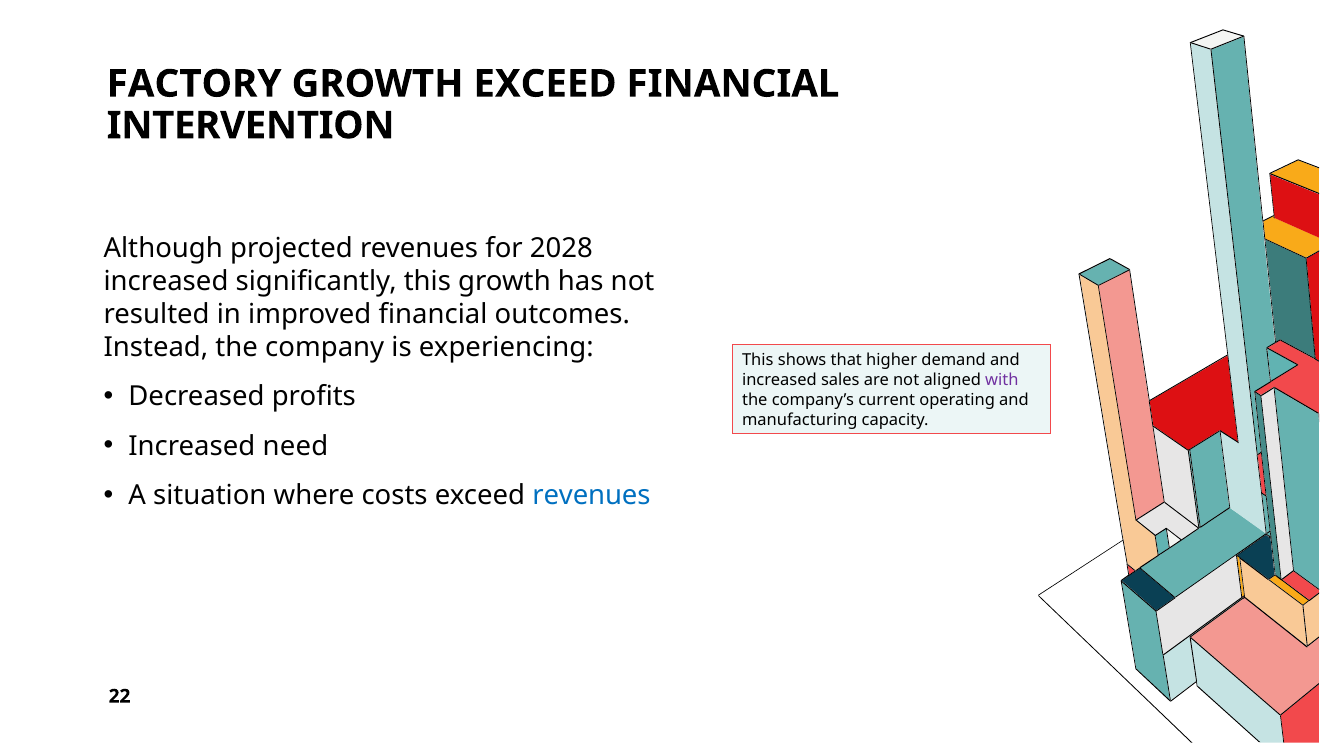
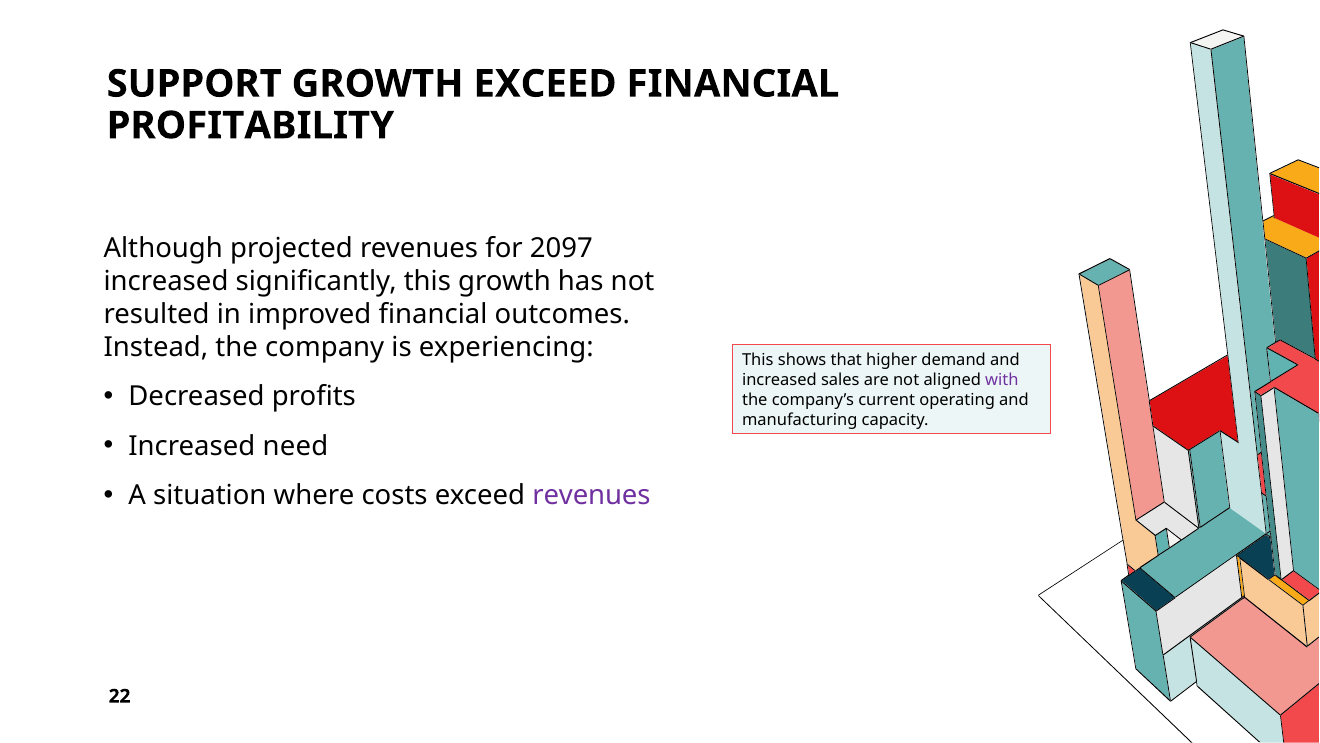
FACTORY: FACTORY -> SUPPORT
INTERVENTION: INTERVENTION -> PROFITABILITY
2028: 2028 -> 2097
revenues at (591, 495) colour: blue -> purple
